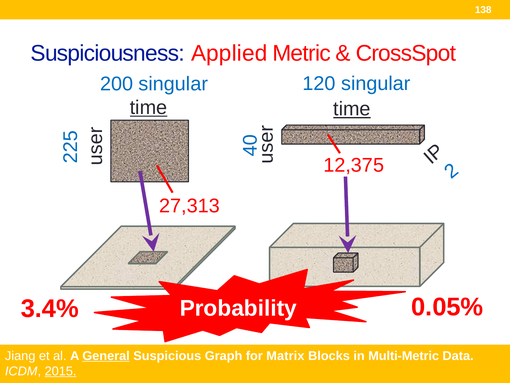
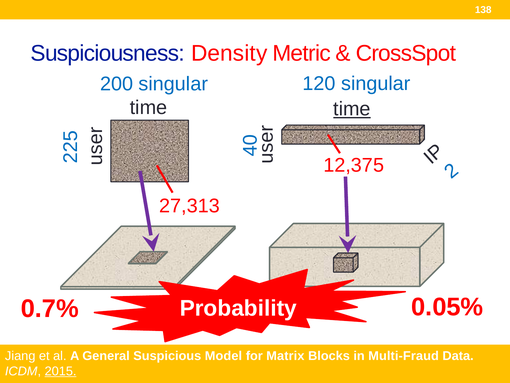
Applied: Applied -> Density
time at (149, 108) underline: present -> none
3.4%: 3.4% -> 0.7%
General underline: present -> none
Graph: Graph -> Model
Multi-Metric: Multi-Metric -> Multi-Fraud
